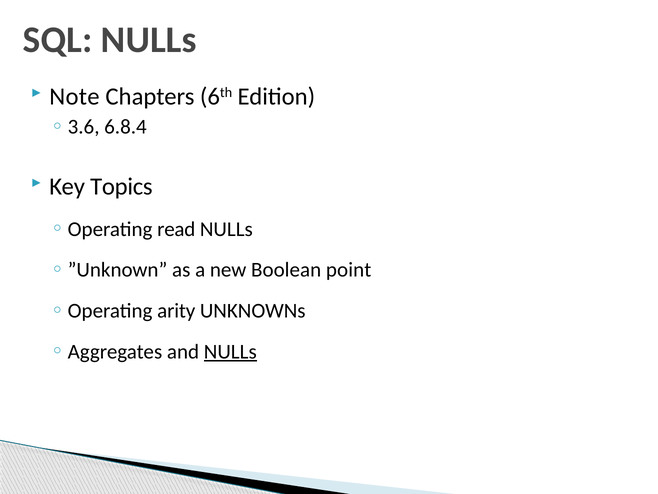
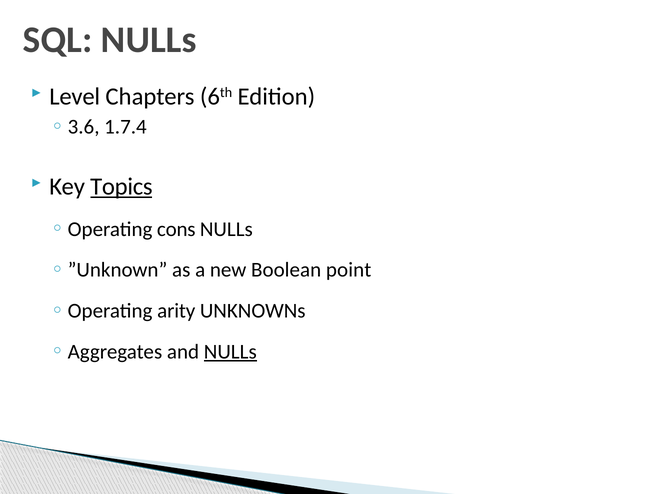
Note: Note -> Level
6.8.4: 6.8.4 -> 1.7.4
Topics underline: none -> present
read: read -> cons
